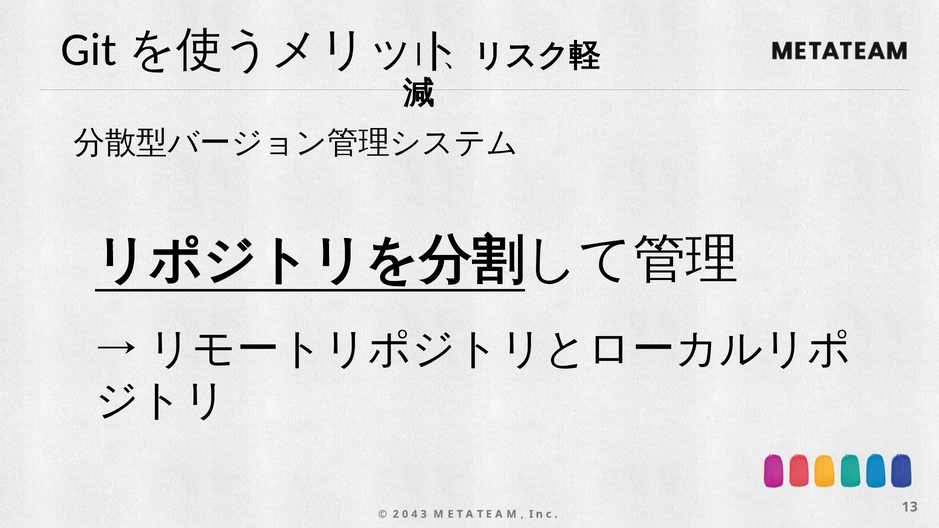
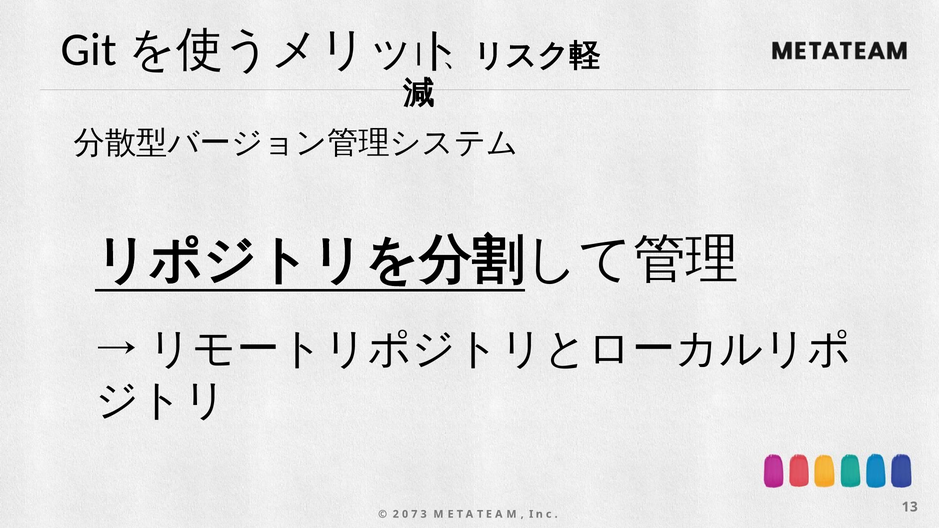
4: 4 -> 7
